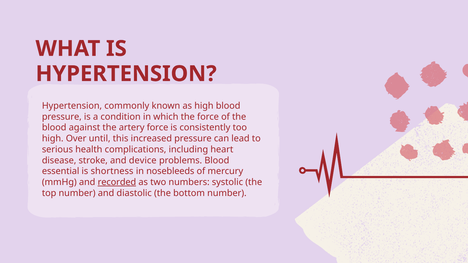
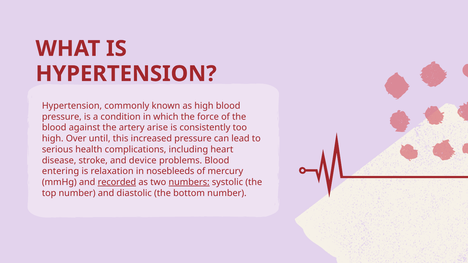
artery force: force -> arise
essential: essential -> entering
shortness: shortness -> relaxation
numbers underline: none -> present
